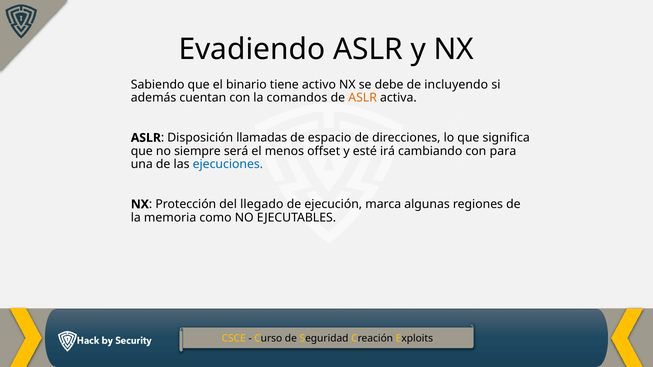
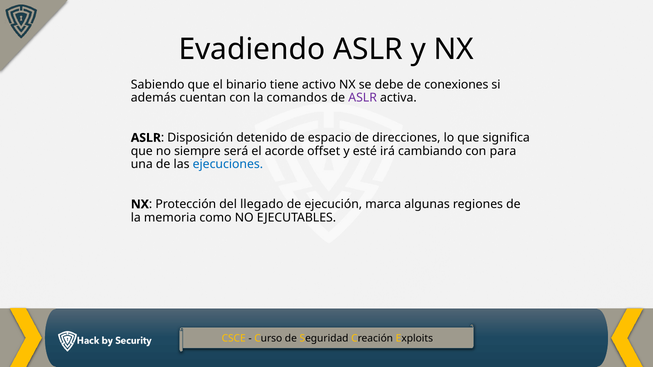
incluyendo: incluyendo -> conexiones
ASLR at (363, 98) colour: orange -> purple
llamadas: llamadas -> detenido
menos: menos -> acorde
